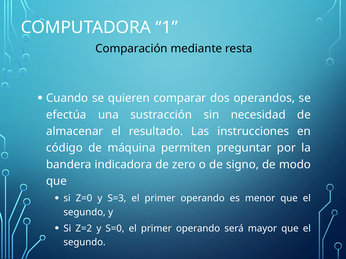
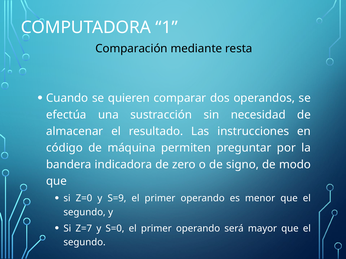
S=3: S=3 -> S=9
Z=2: Z=2 -> Z=7
